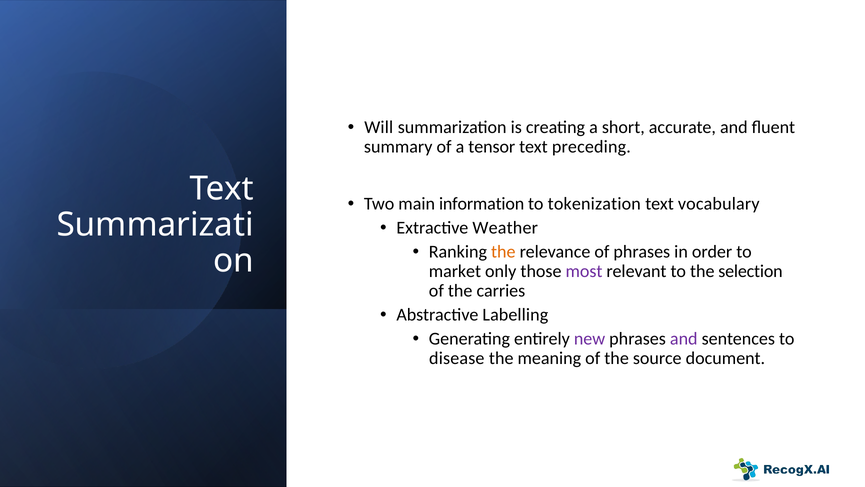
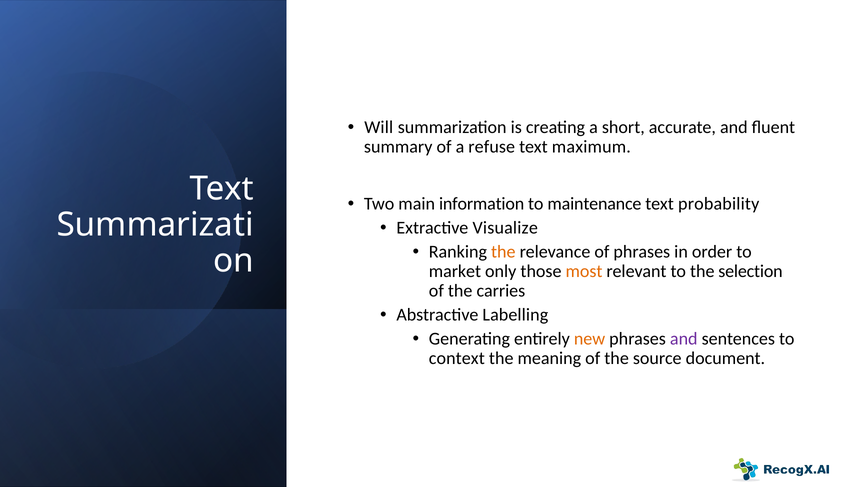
tensor: tensor -> refuse
preceding: preceding -> maximum
tokenization: tokenization -> maintenance
vocabulary: vocabulary -> probability
Weather: Weather -> Visualize
most colour: purple -> orange
new colour: purple -> orange
disease: disease -> context
